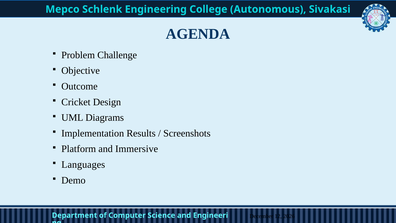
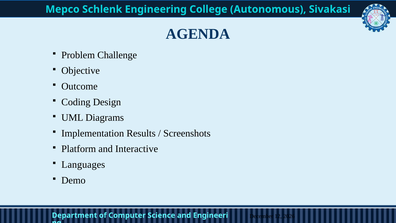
Cricket: Cricket -> Coding
Immersive: Immersive -> Interactive
